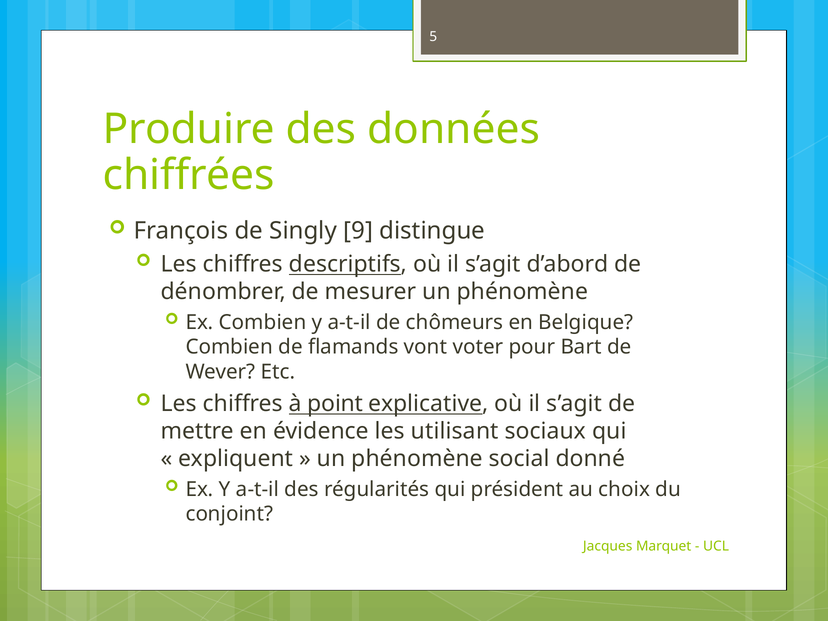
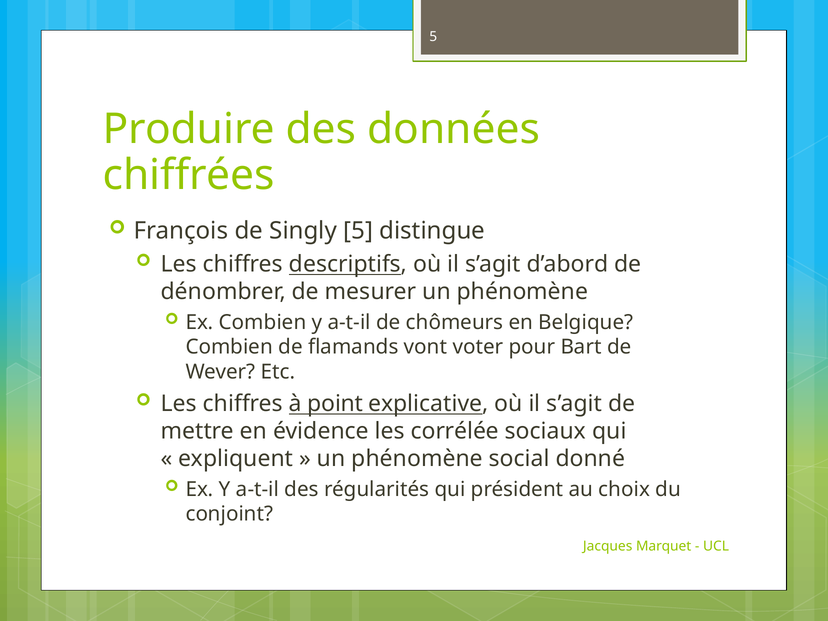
Singly 9: 9 -> 5
utilisant: utilisant -> corrélée
